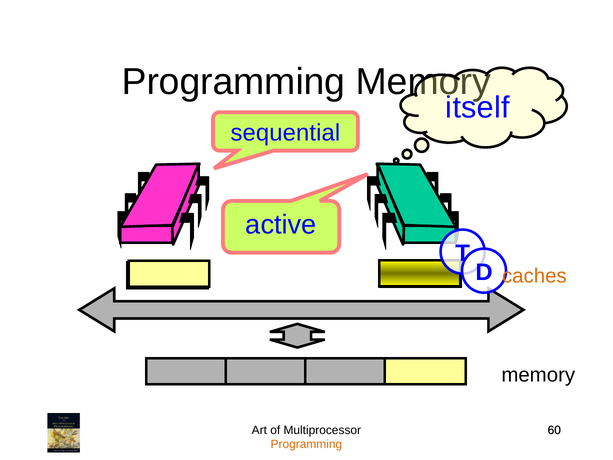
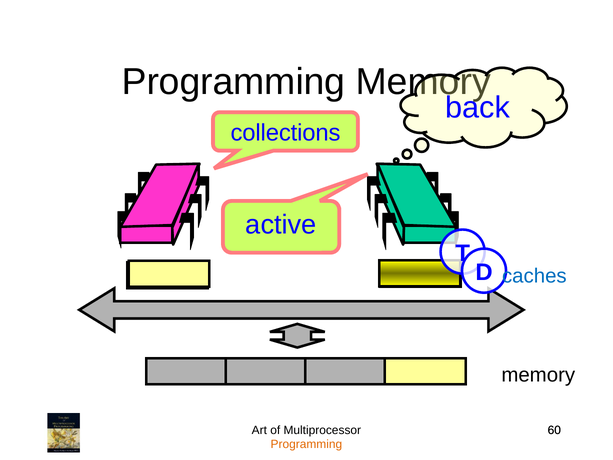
itself: itself -> back
sequential: sequential -> collections
caches colour: orange -> blue
